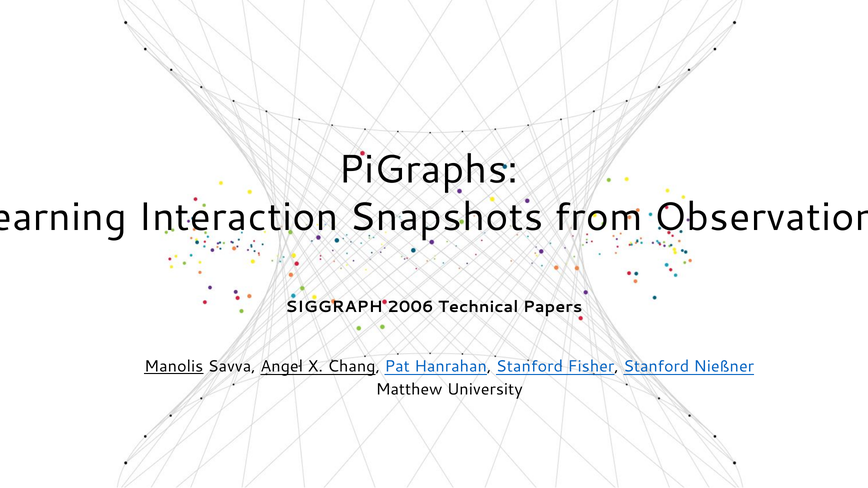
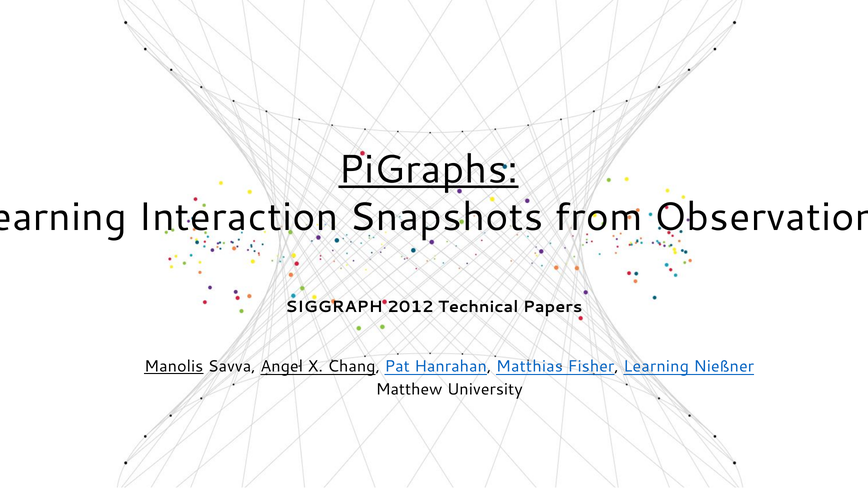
PiGraphs underline: none -> present
2006: 2006 -> 2012
Hanrahan Stanford: Stanford -> Matthias
Fisher Stanford: Stanford -> Learning
